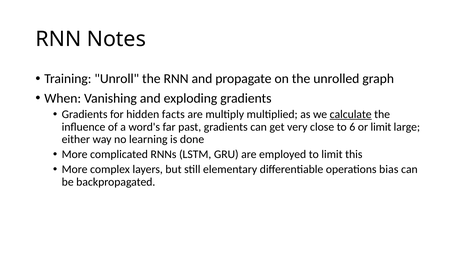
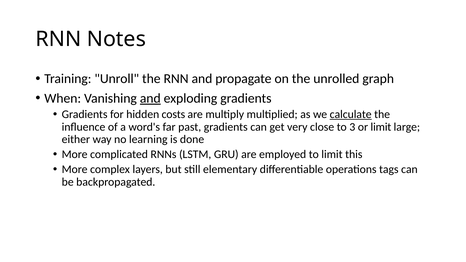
and at (150, 98) underline: none -> present
facts: facts -> costs
6: 6 -> 3
bias: bias -> tags
